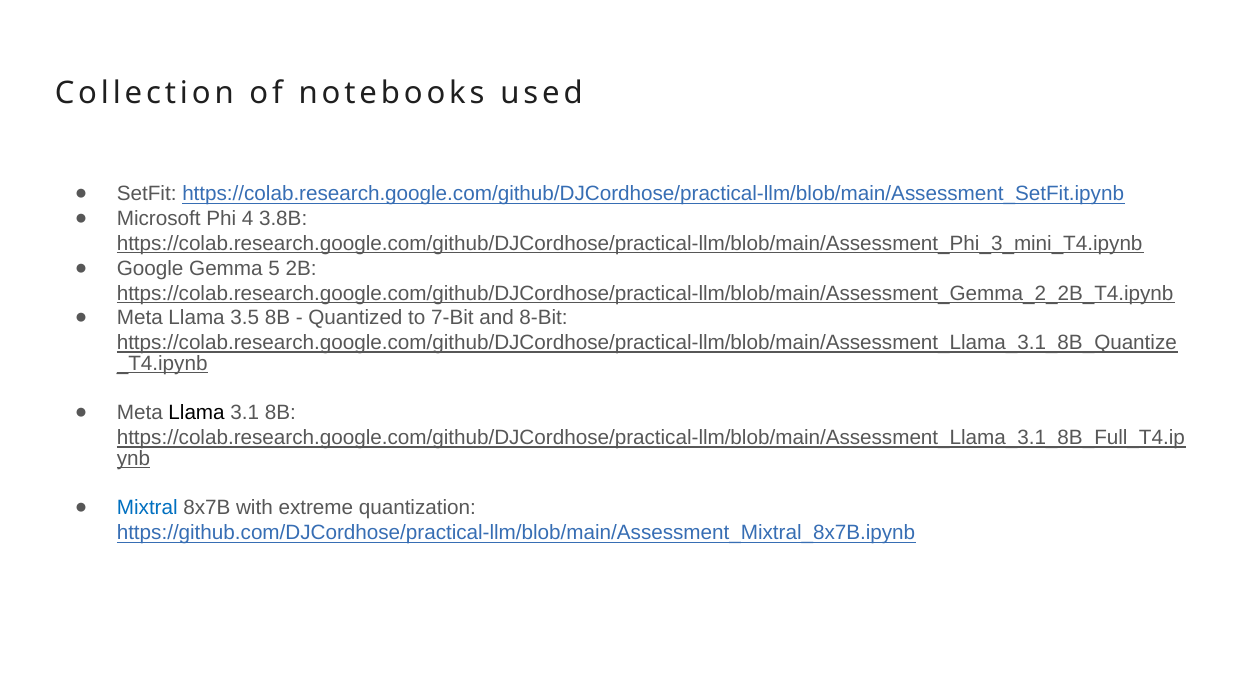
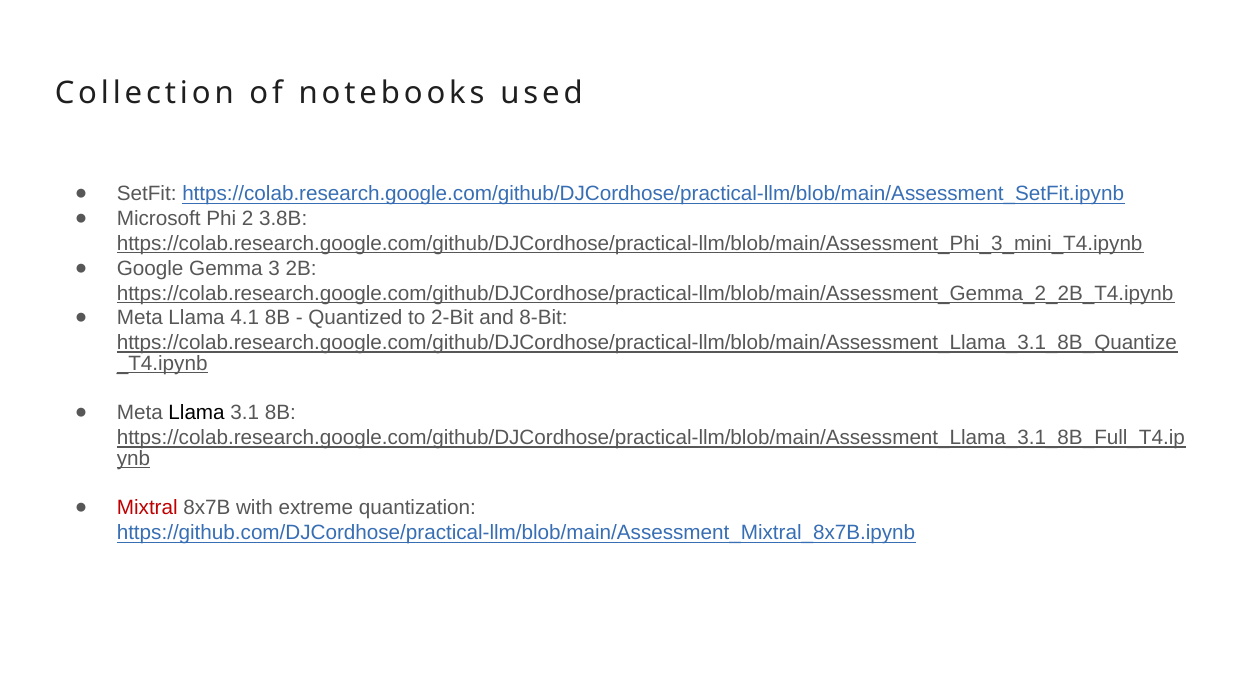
4: 4 -> 2
5: 5 -> 3
3.5: 3.5 -> 4.1
7-Bit: 7-Bit -> 2-Bit
Mixtral colour: blue -> red
